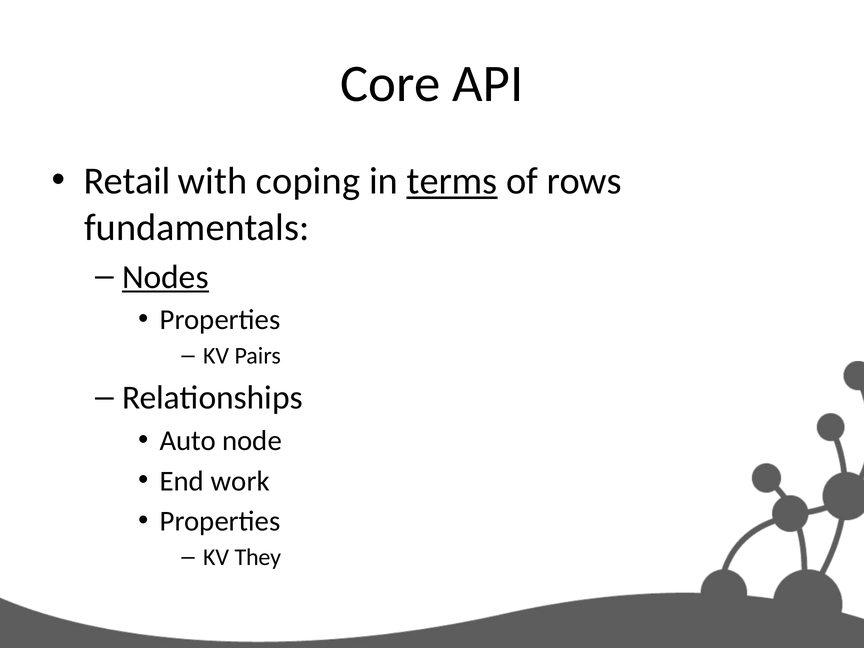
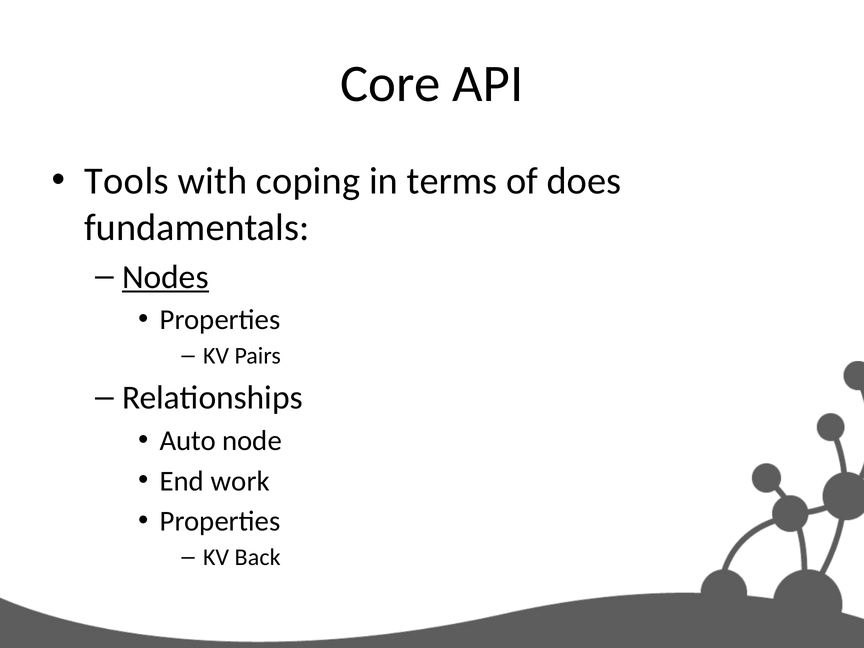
Retail: Retail -> Tools
terms underline: present -> none
rows: rows -> does
They: They -> Back
